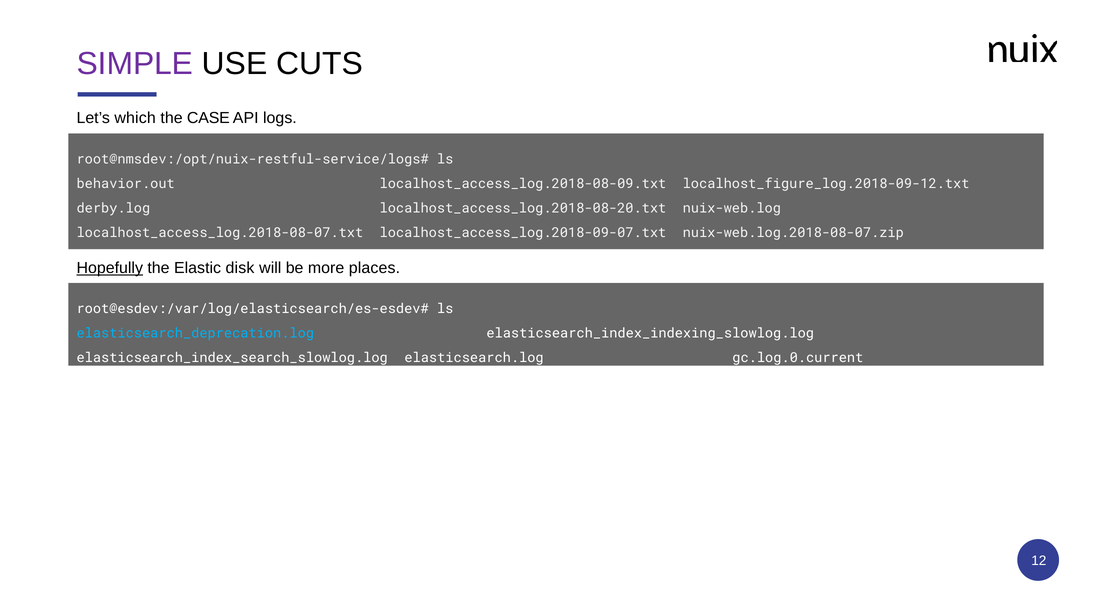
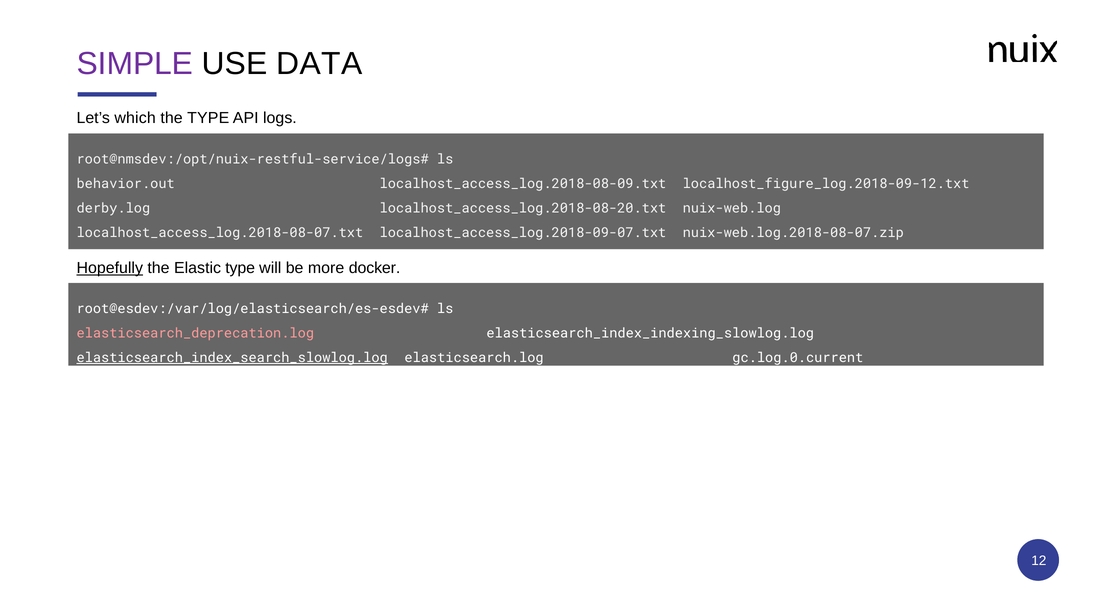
CUTS: CUTS -> DATA
the CASE: CASE -> TYPE
Elastic disk: disk -> type
places: places -> docker
elasticsearch_deprecation.log colour: light blue -> pink
elasticsearch_index_search_slowlog.log underline: none -> present
